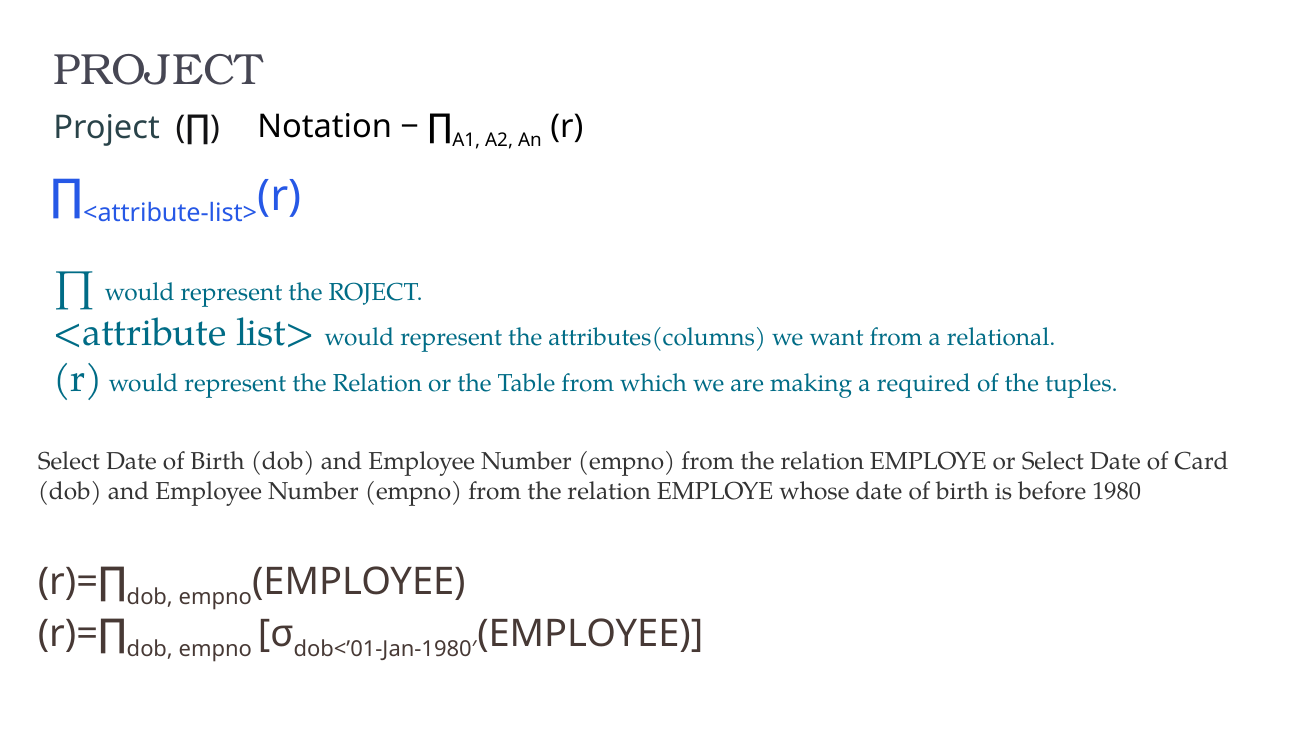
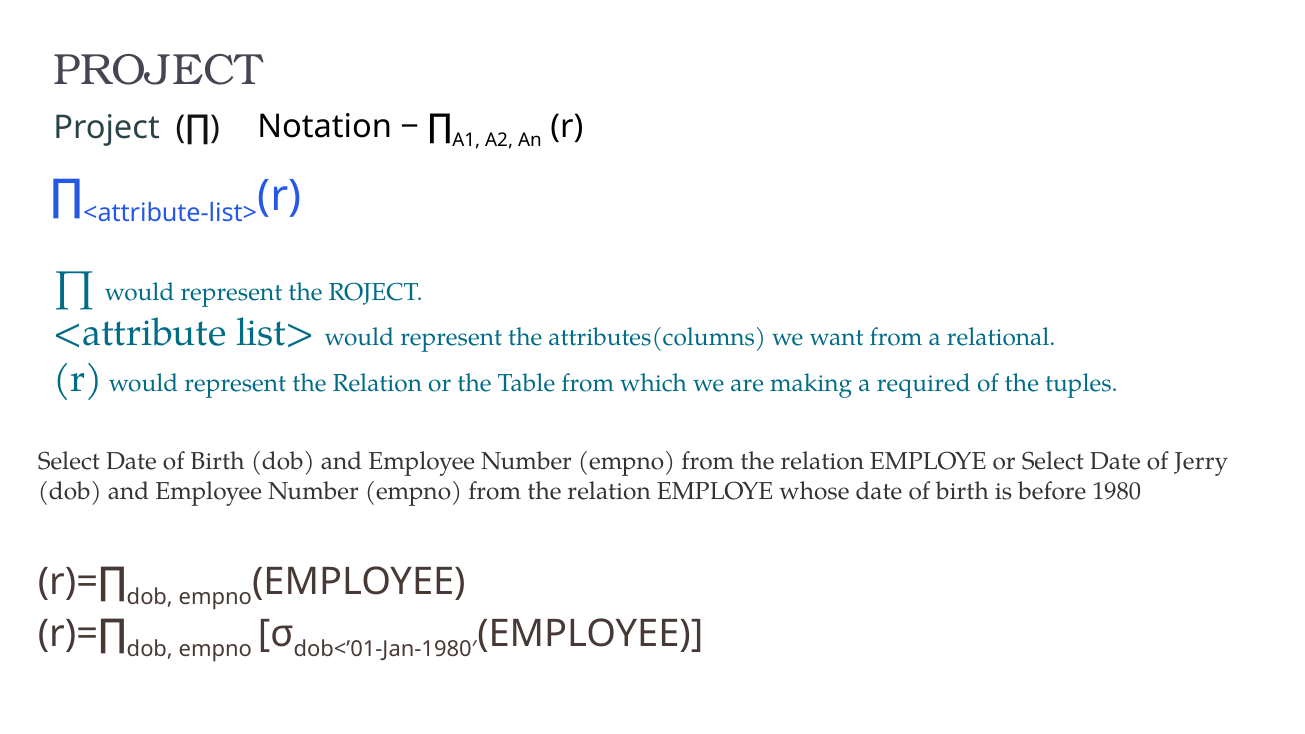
Card: Card -> Jerry
